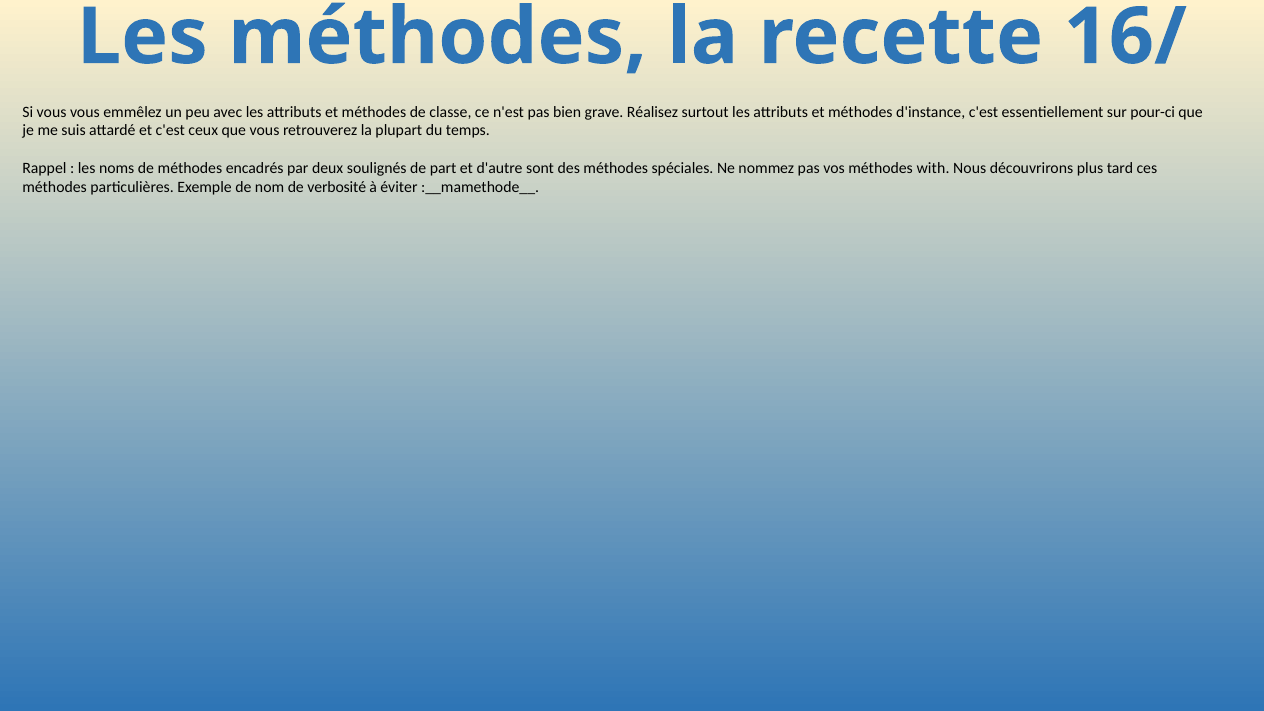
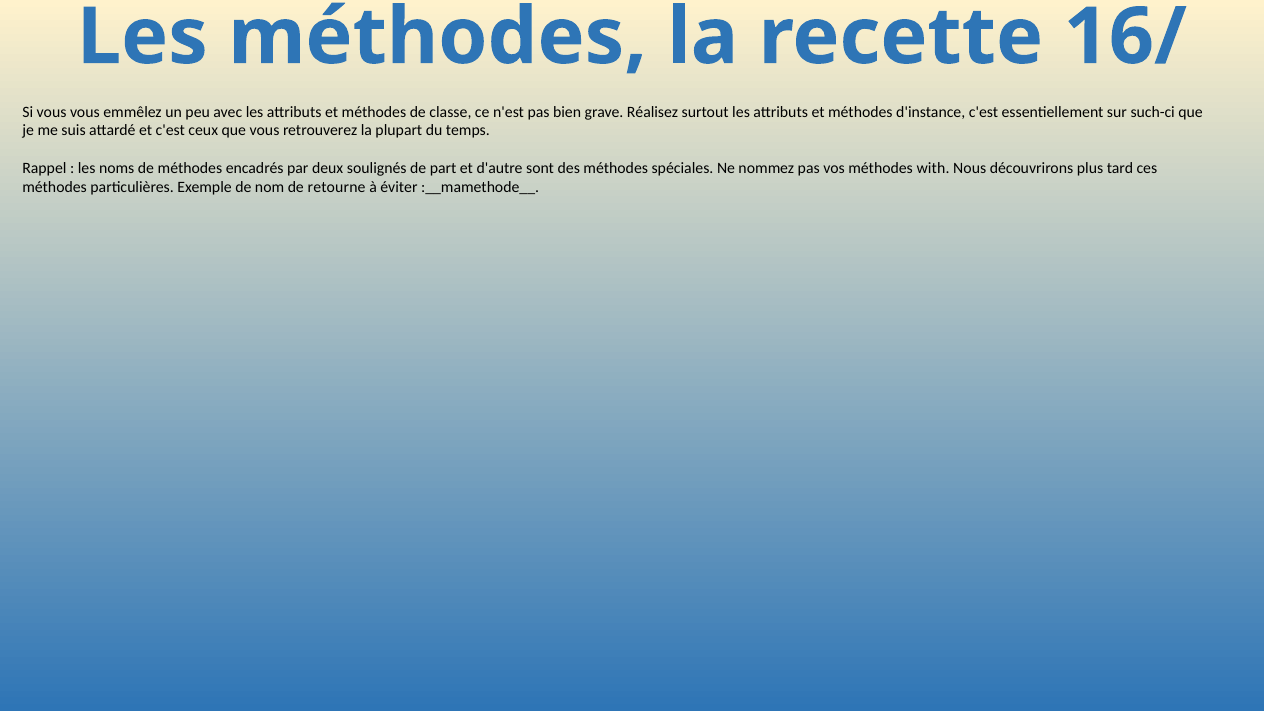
pour-ci: pour-ci -> such-ci
verbosité: verbosité -> retourne
